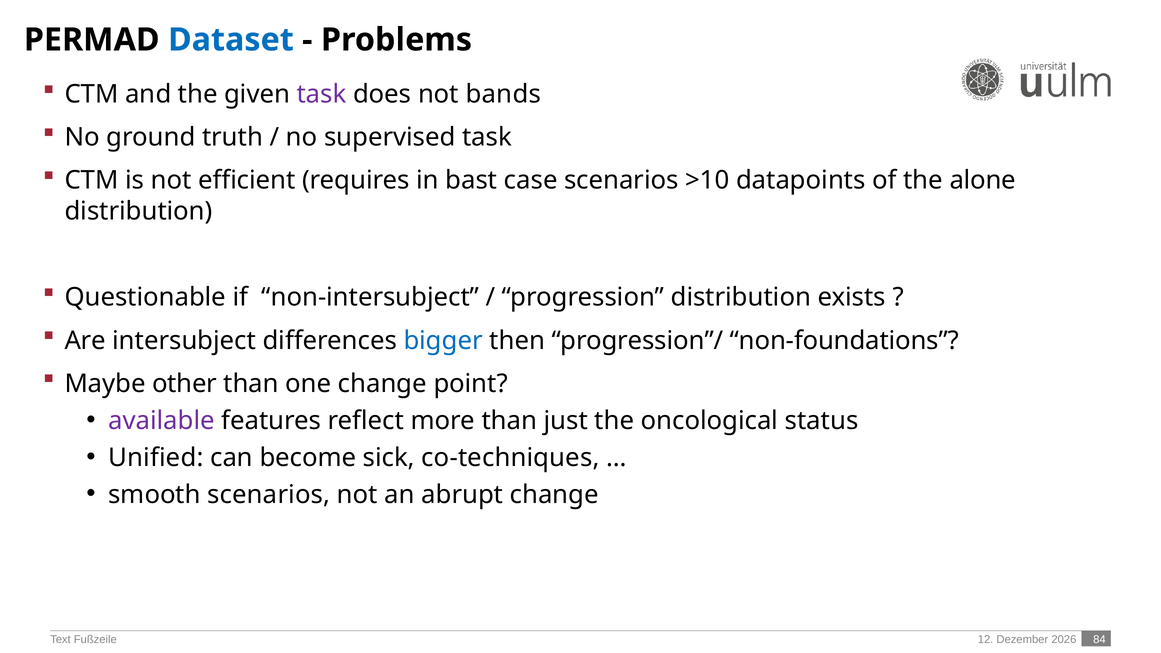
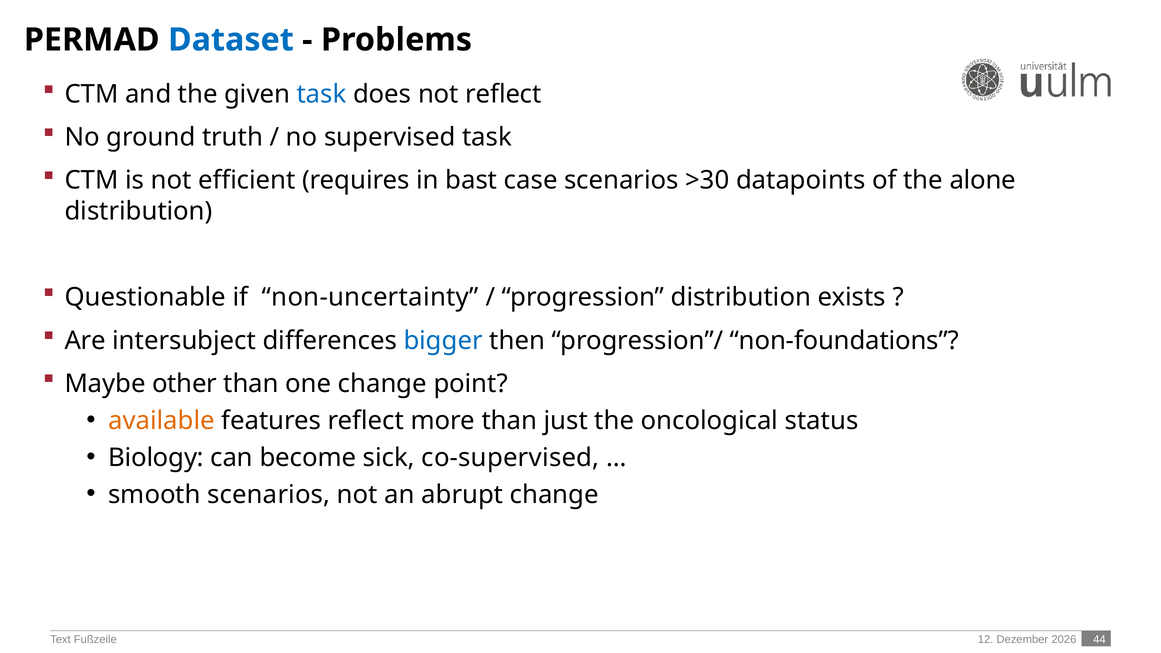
task at (322, 94) colour: purple -> blue
not bands: bands -> reflect
>10: >10 -> >30
non-intersubject: non-intersubject -> non-uncertainty
available colour: purple -> orange
Unified: Unified -> Biology
co-techniques: co-techniques -> co-supervised
84: 84 -> 44
